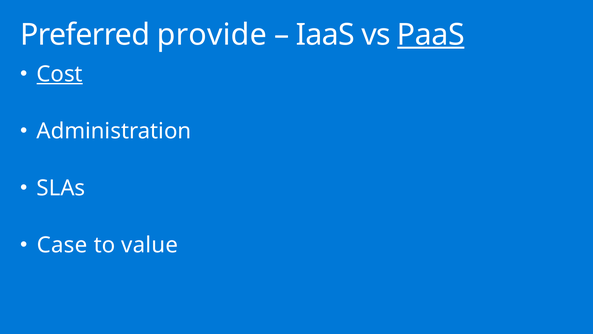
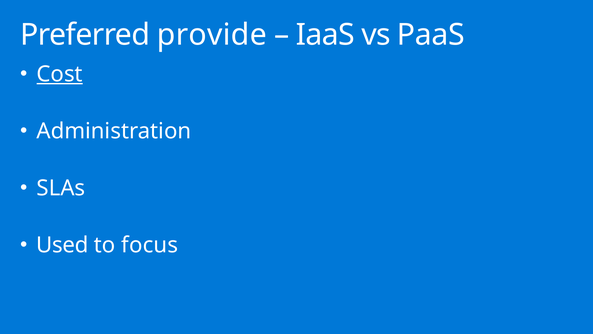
PaaS underline: present -> none
Case: Case -> Used
value: value -> focus
